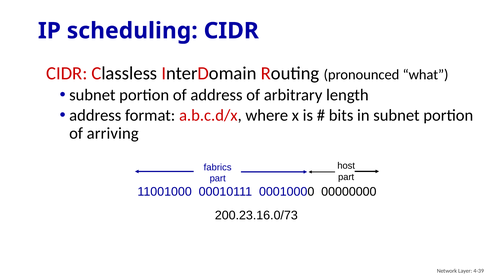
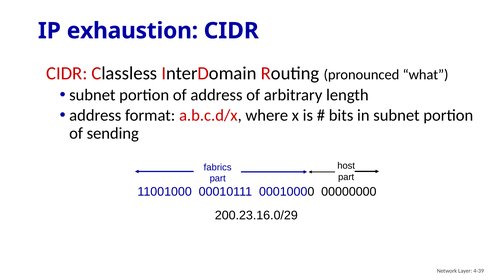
scheduling: scheduling -> exhaustion
arriving: arriving -> sending
200.23.16.0/73: 200.23.16.0/73 -> 200.23.16.0/29
